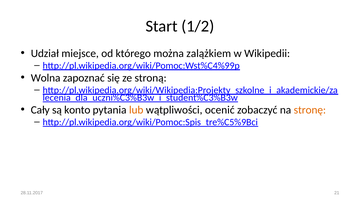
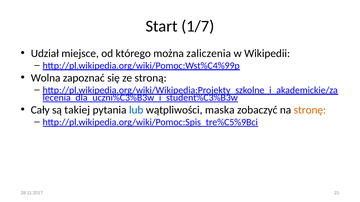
1/2: 1/2 -> 1/7
zalążkiem: zalążkiem -> zaliczenia
konto: konto -> takiej
lub colour: orange -> blue
ocenić: ocenić -> maska
